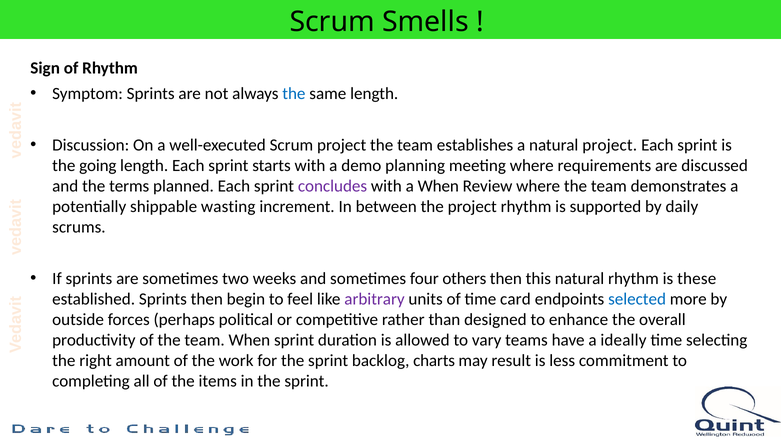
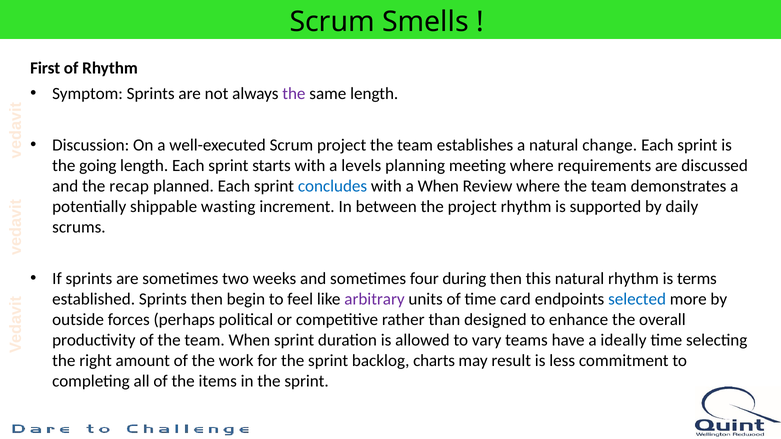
Sign: Sign -> First
the at (294, 94) colour: blue -> purple
natural project: project -> change
demo: demo -> levels
terms: terms -> recap
concludes colour: purple -> blue
others: others -> during
these: these -> terms
